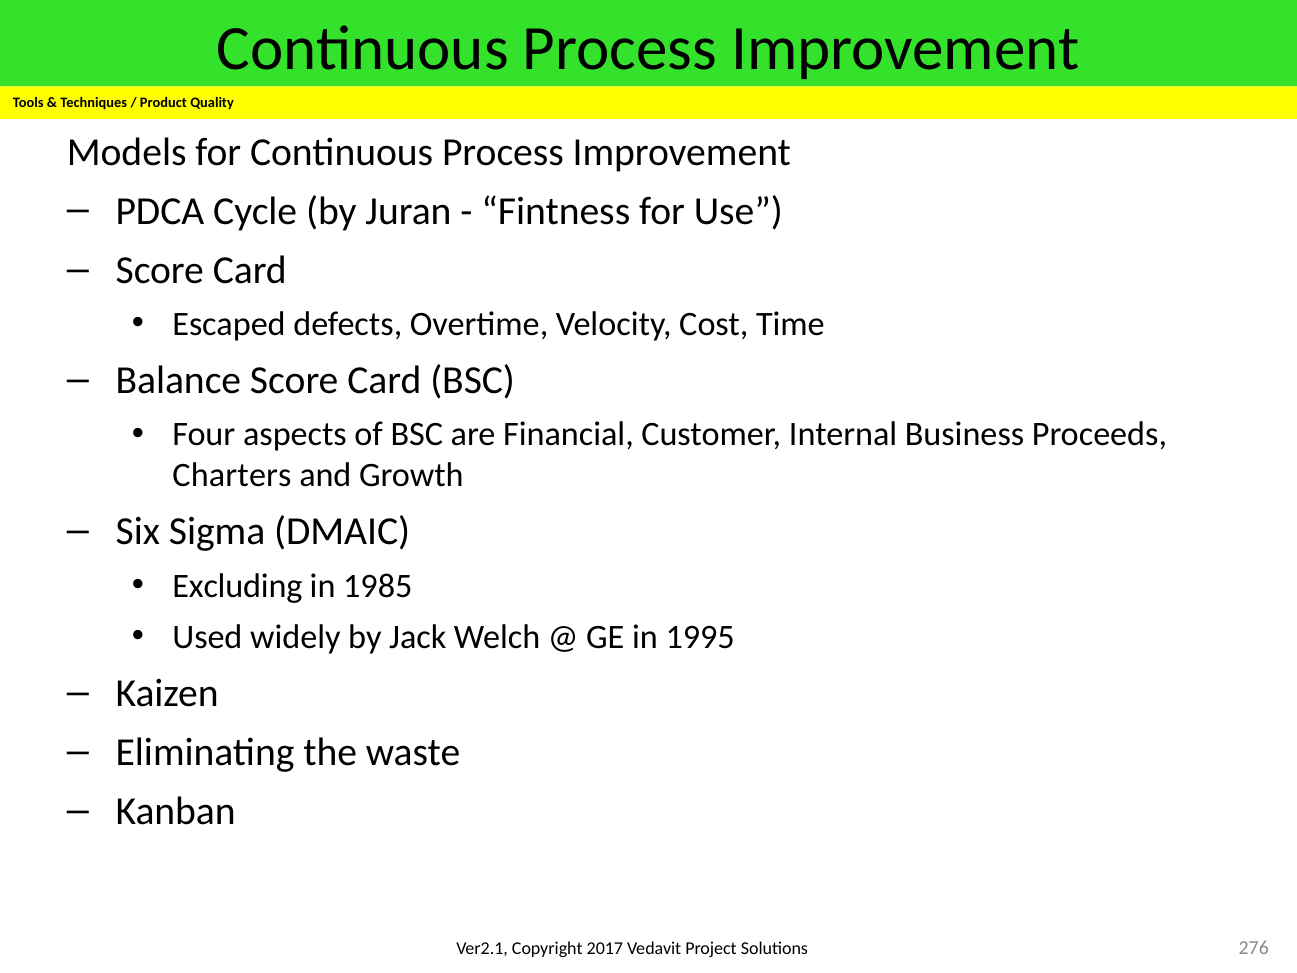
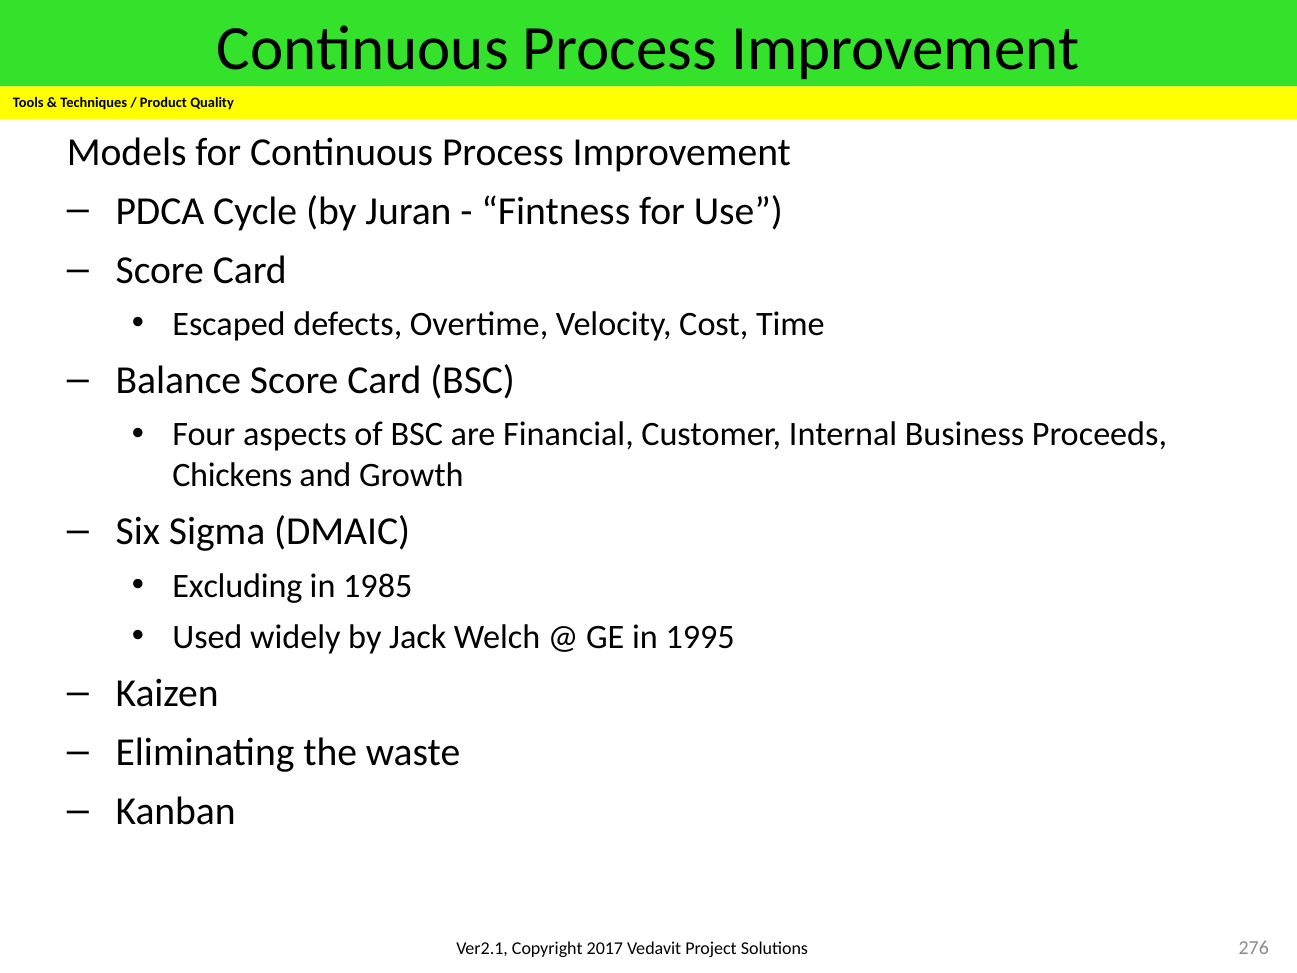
Charters: Charters -> Chickens
